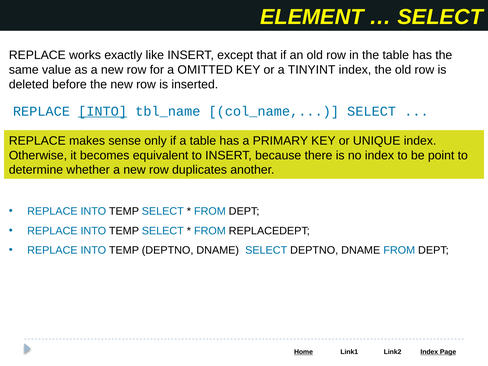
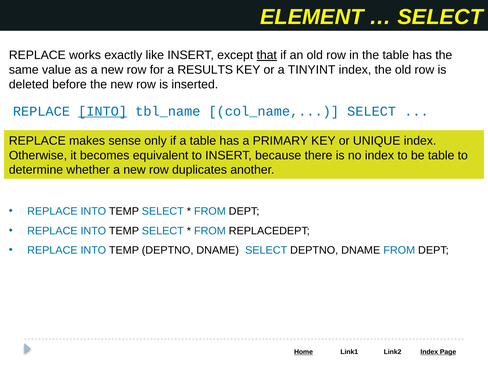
that underline: none -> present
OMITTED: OMITTED -> RESULTS
be point: point -> table
